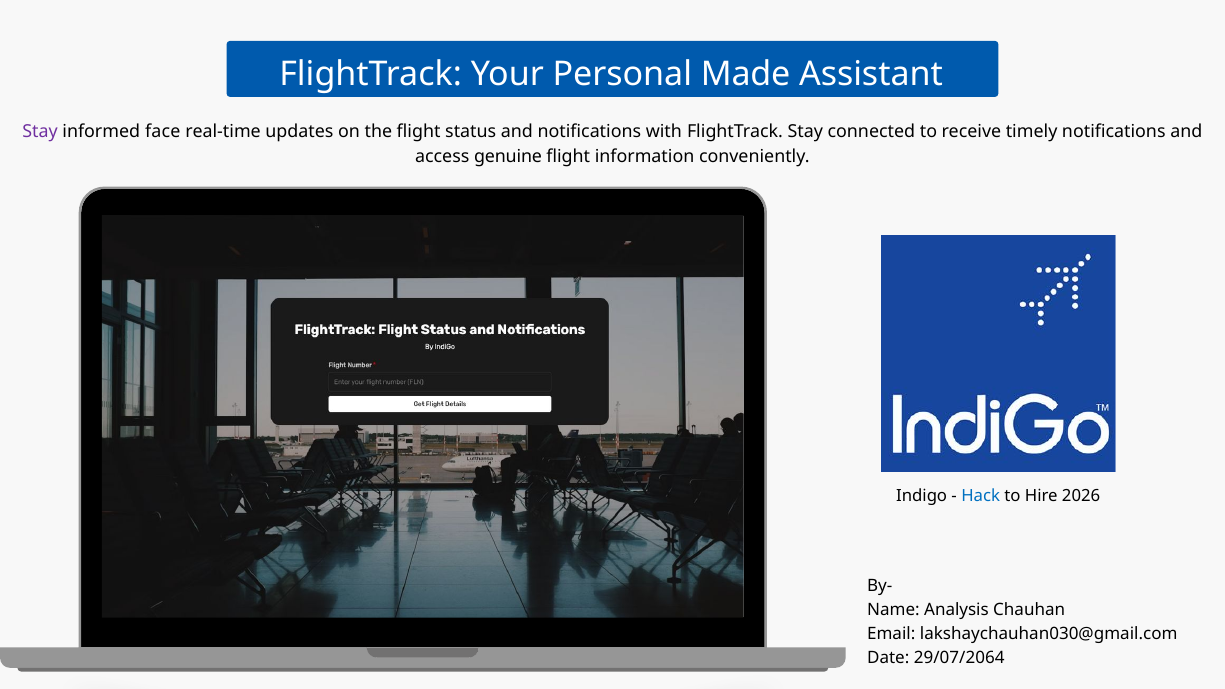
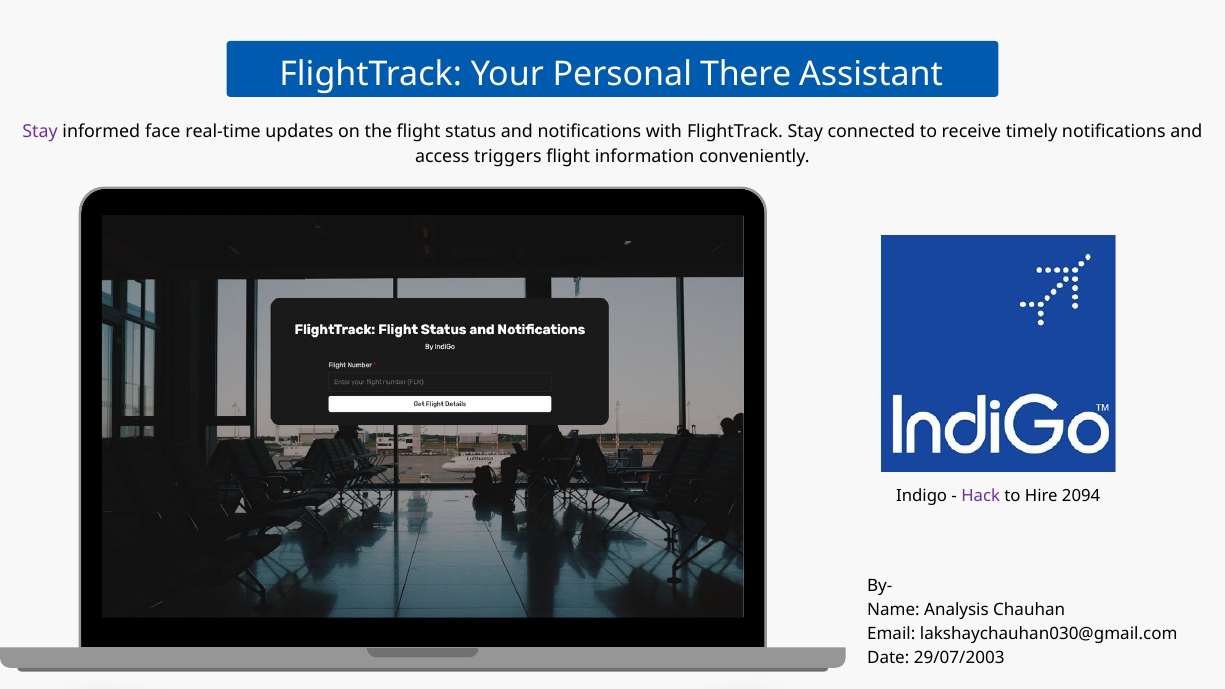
Made: Made -> There
genuine: genuine -> triggers
Hack colour: blue -> purple
2026: 2026 -> 2094
29/07/2064: 29/07/2064 -> 29/07/2003
